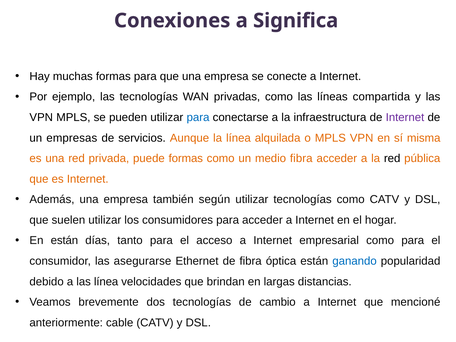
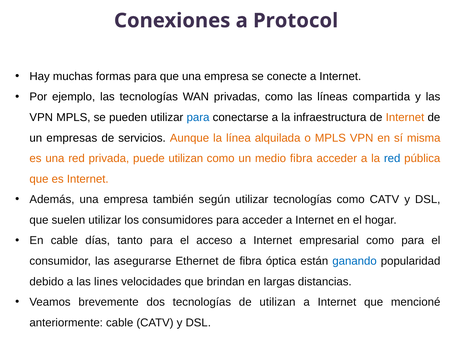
Significa: Significa -> Protocol
Internet at (405, 117) colour: purple -> orange
puede formas: formas -> utilizan
red at (392, 158) colour: black -> blue
En están: están -> cable
las línea: línea -> lines
de cambio: cambio -> utilizan
